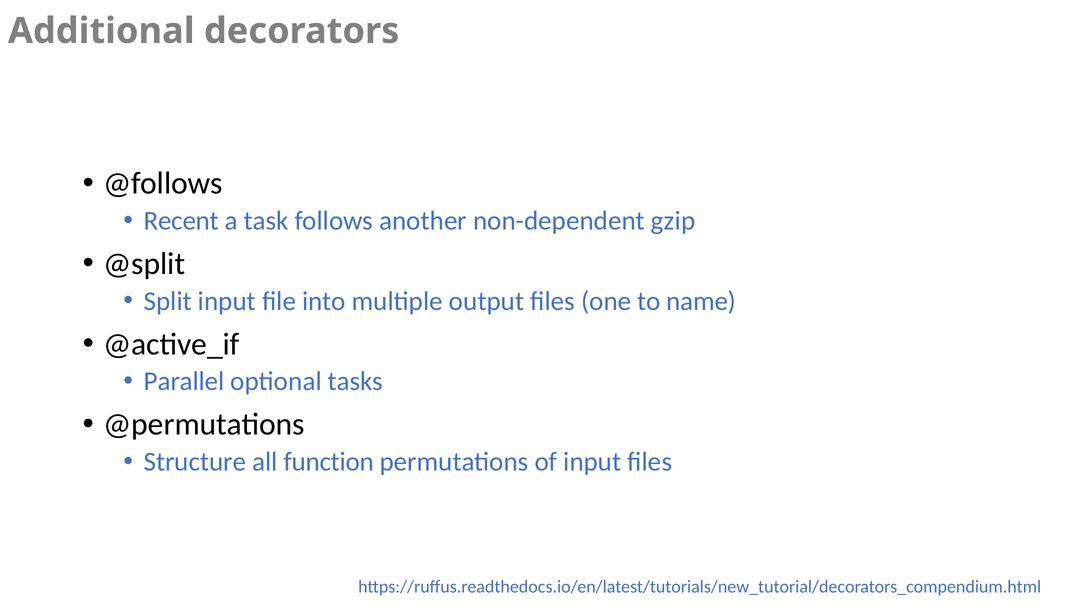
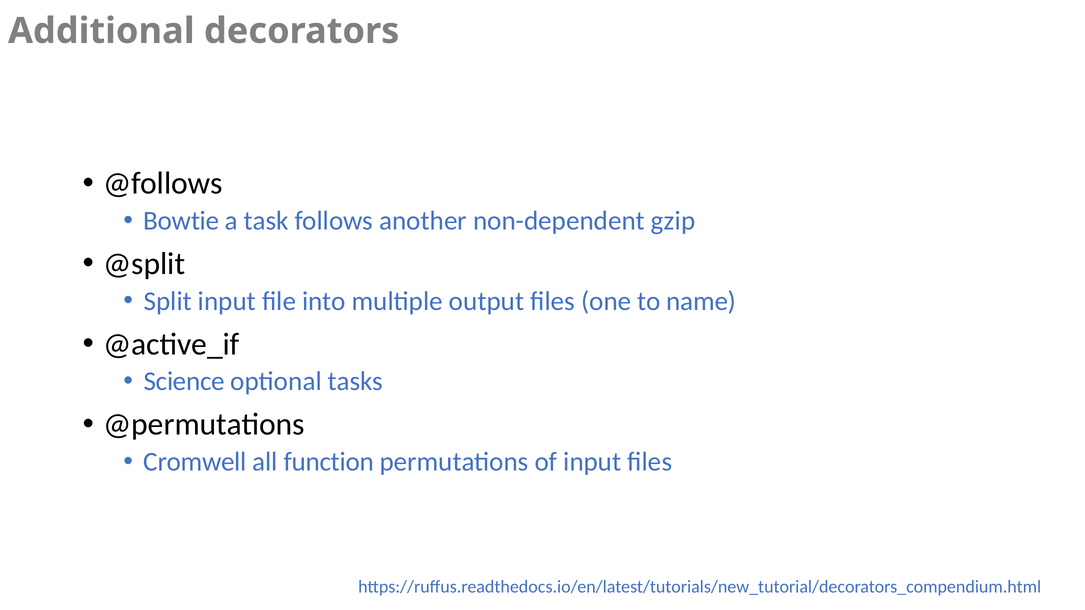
Recent: Recent -> Bowtie
Parallel: Parallel -> Science
Structure: Structure -> Cromwell
